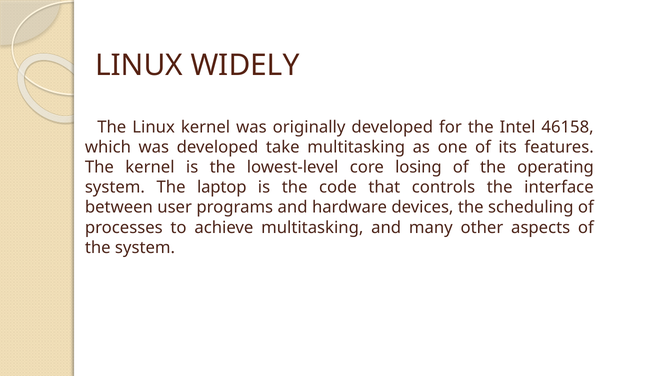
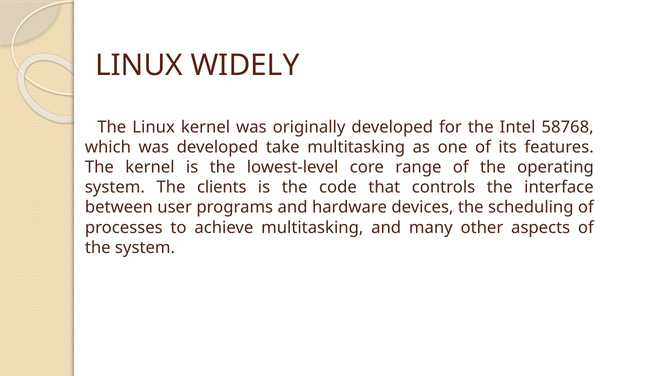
46158: 46158 -> 58768
losing: losing -> range
laptop: laptop -> clients
